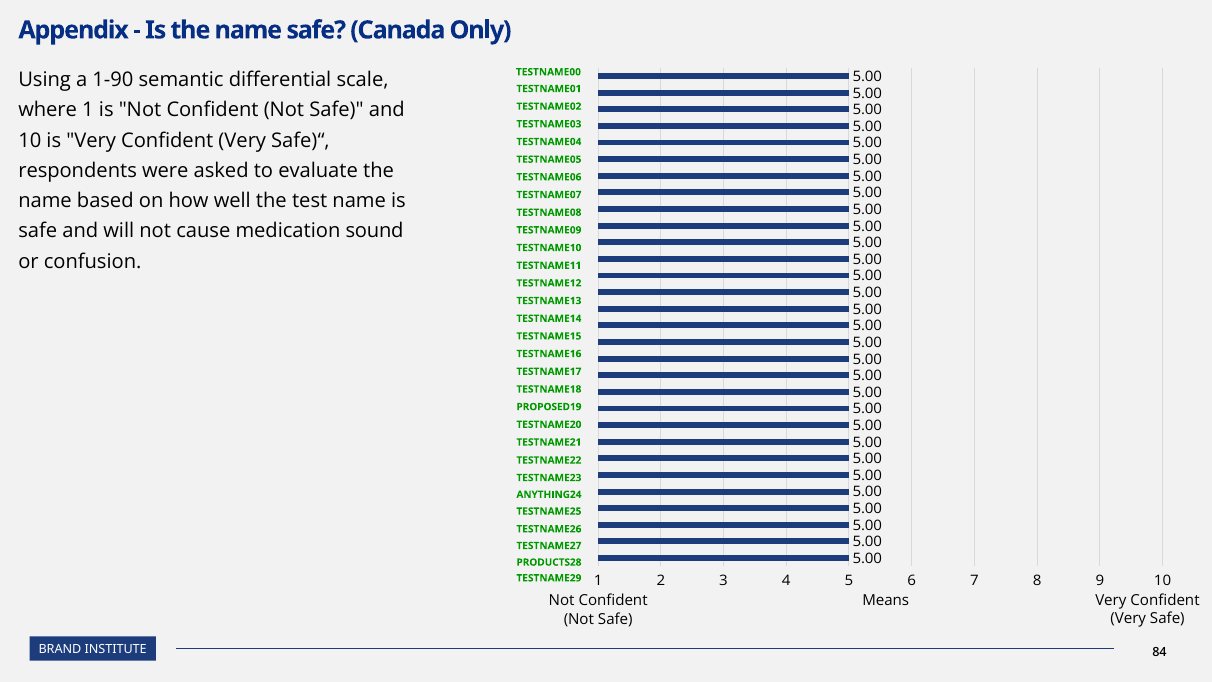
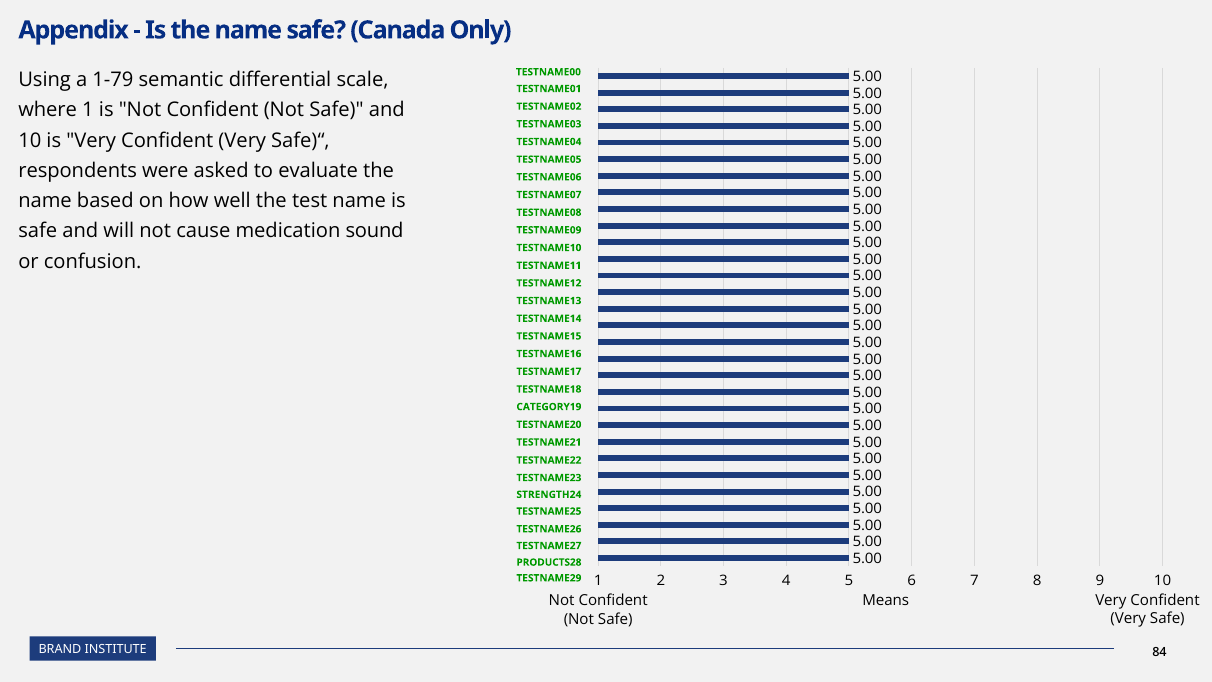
1-90: 1-90 -> 1-79
PROPOSED19: PROPOSED19 -> CATEGORY19
ANYTHING24: ANYTHING24 -> STRENGTH24
